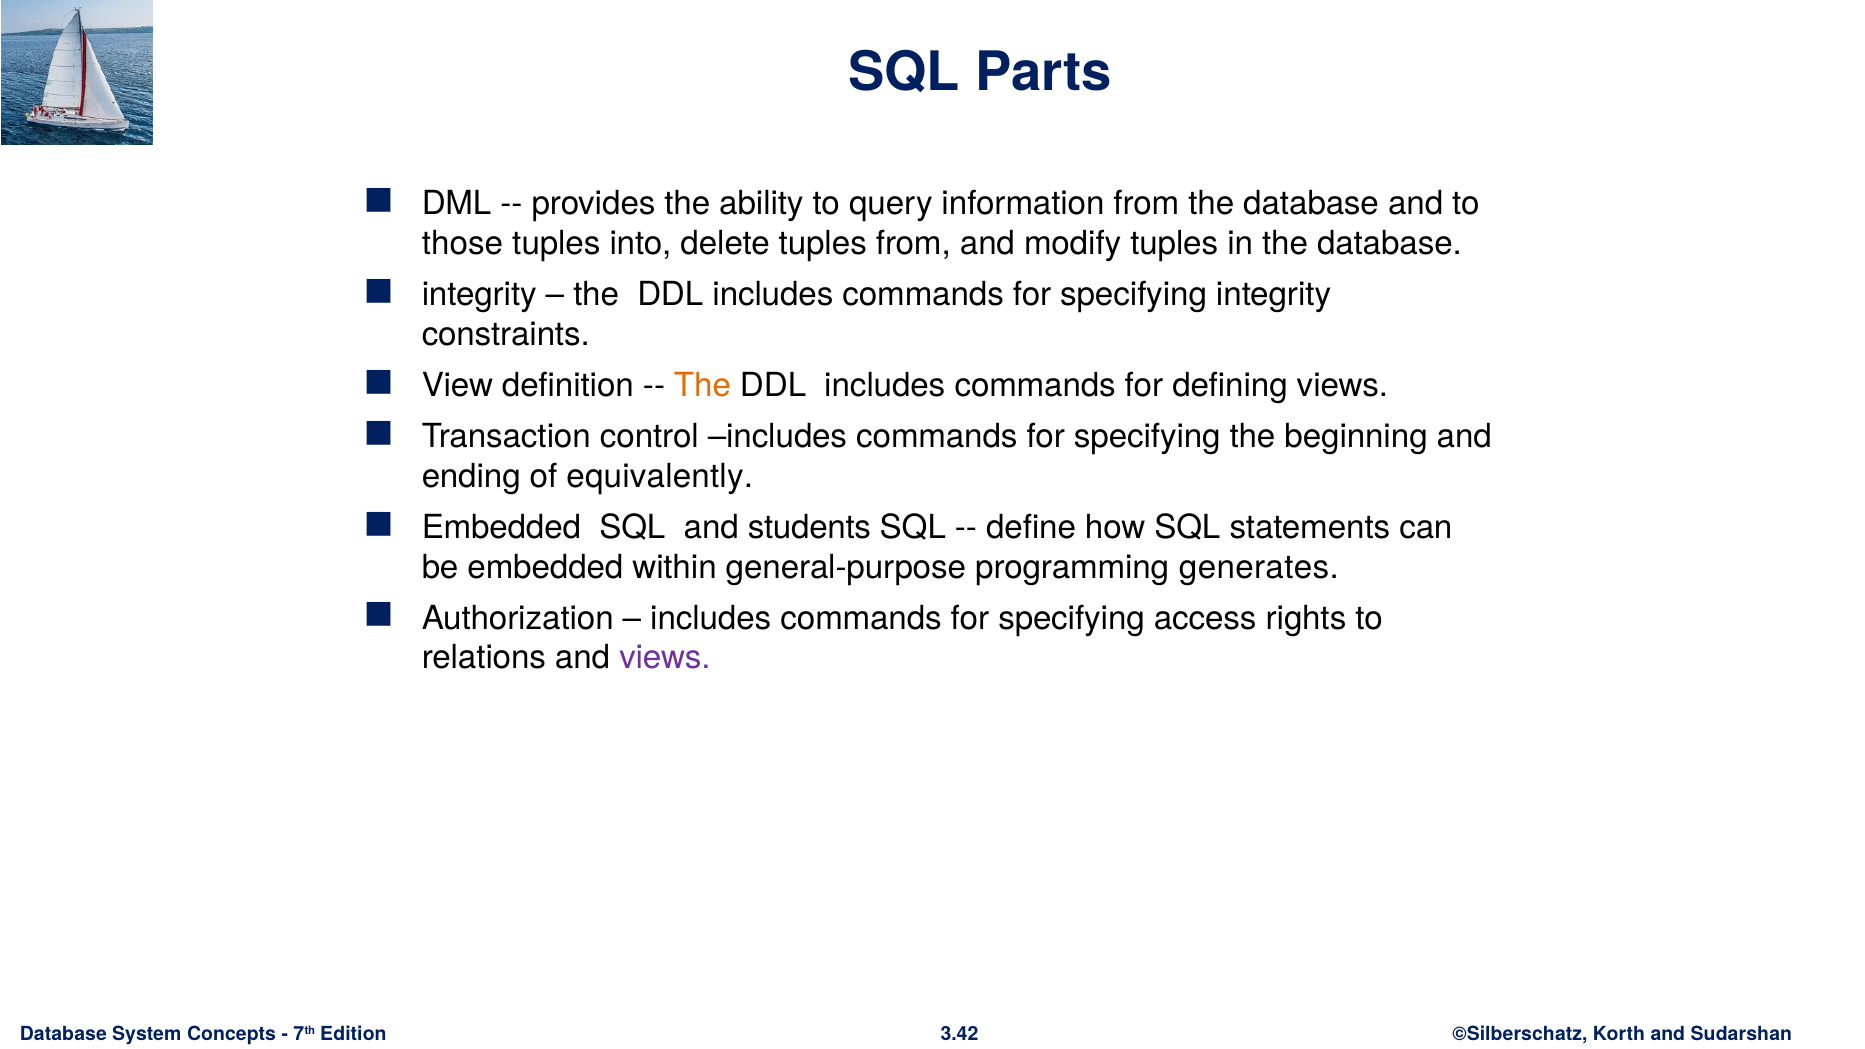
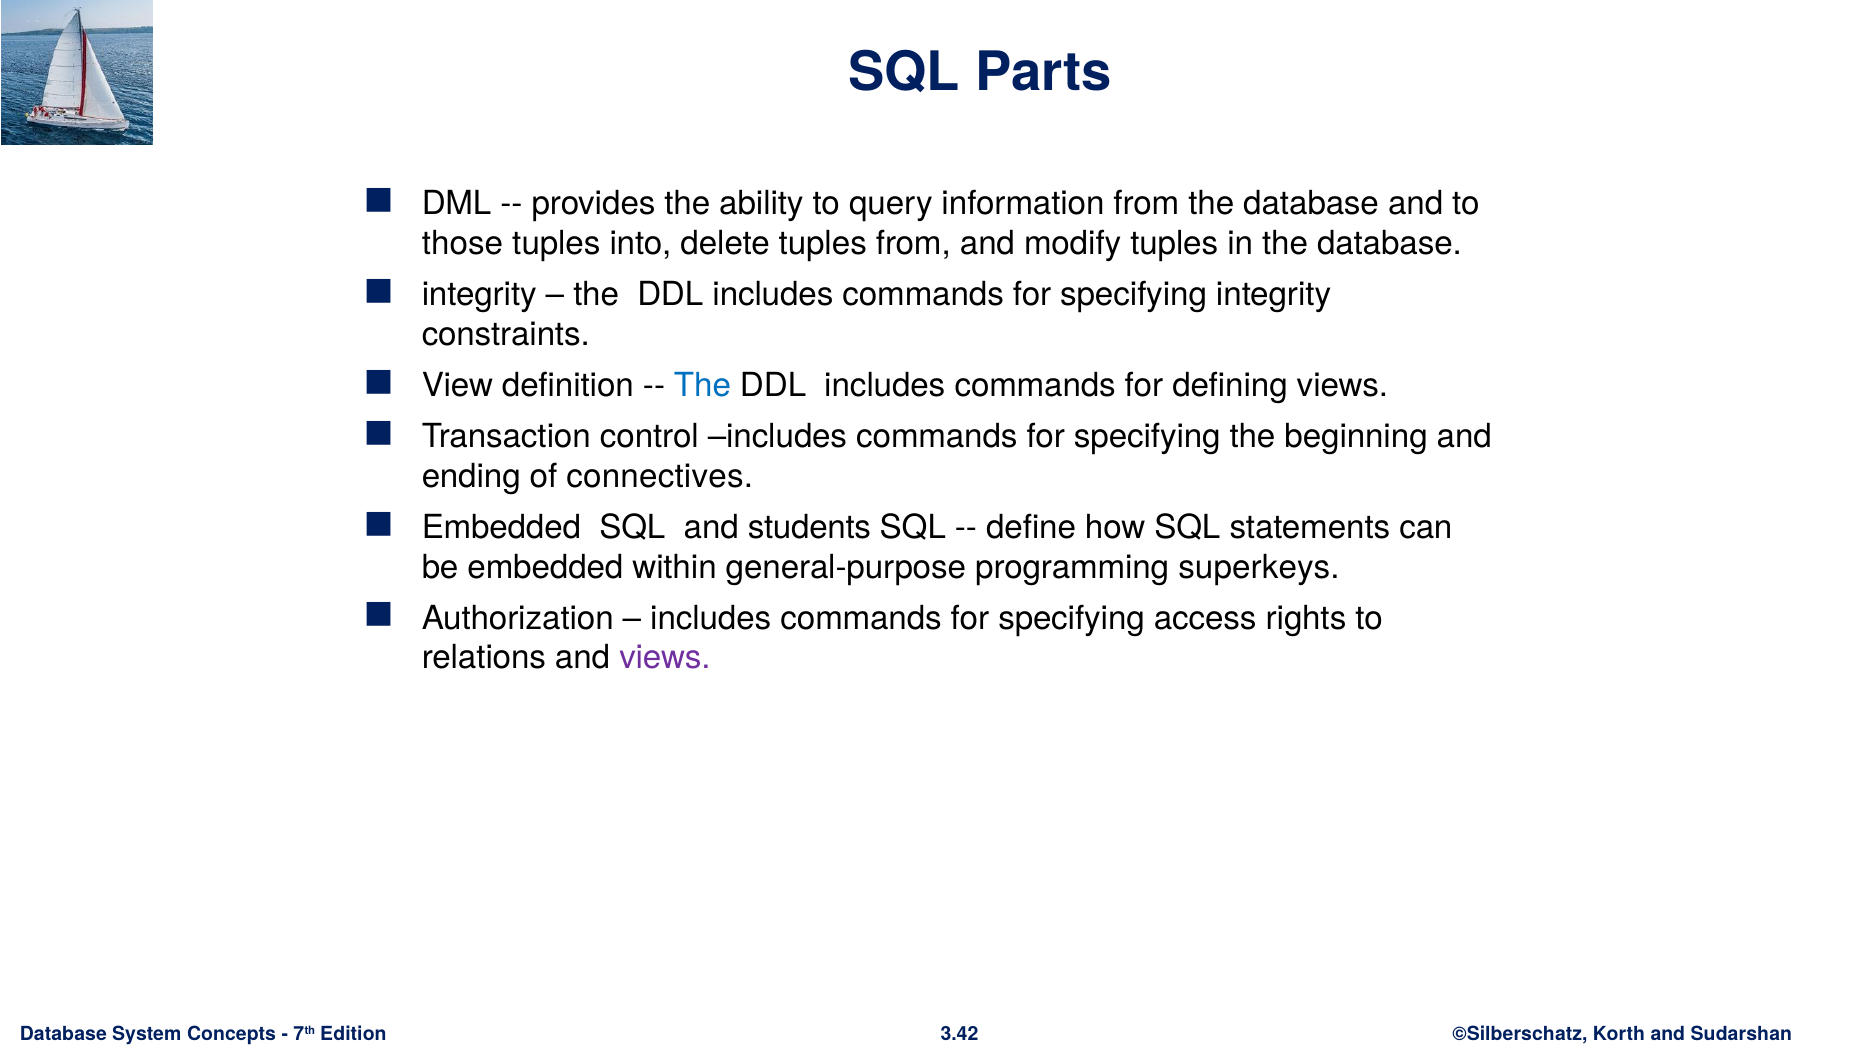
The at (703, 386) colour: orange -> blue
equivalently: equivalently -> connectives
generates: generates -> superkeys
